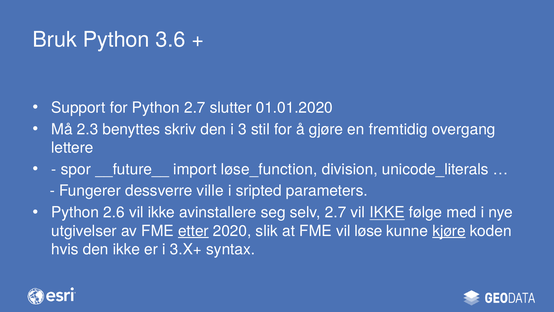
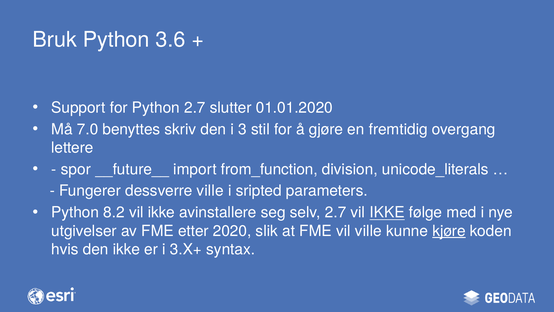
2.3: 2.3 -> 7.0
løse_function: løse_function -> from_function
2.6: 2.6 -> 8.2
etter underline: present -> none
vil løse: løse -> ville
